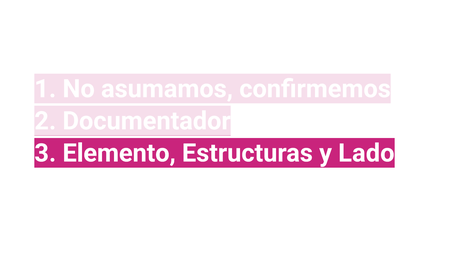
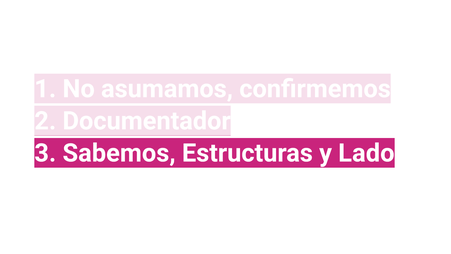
Elemento: Elemento -> Sabemos
